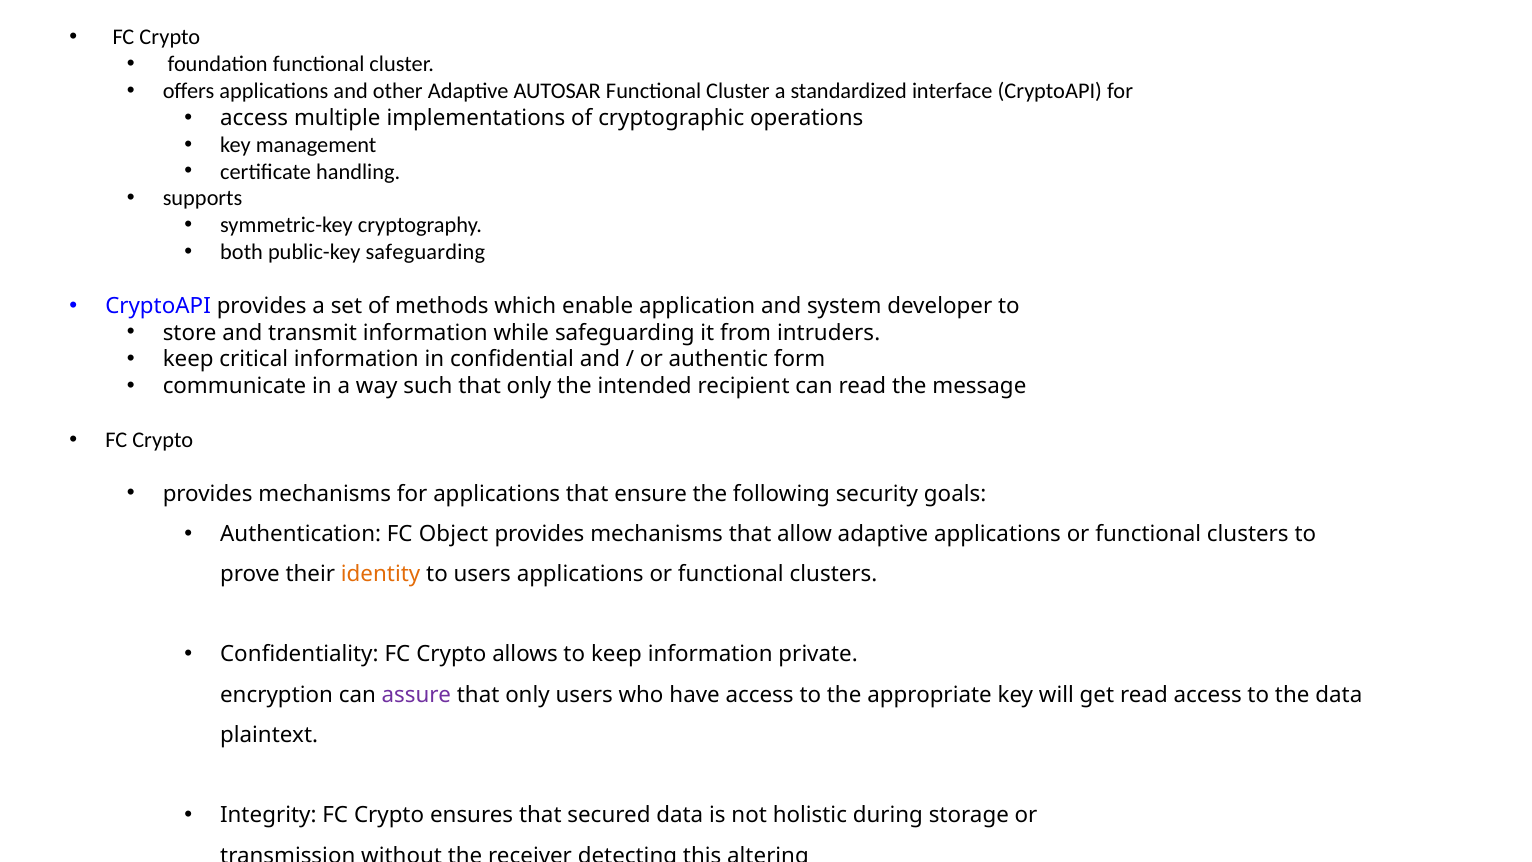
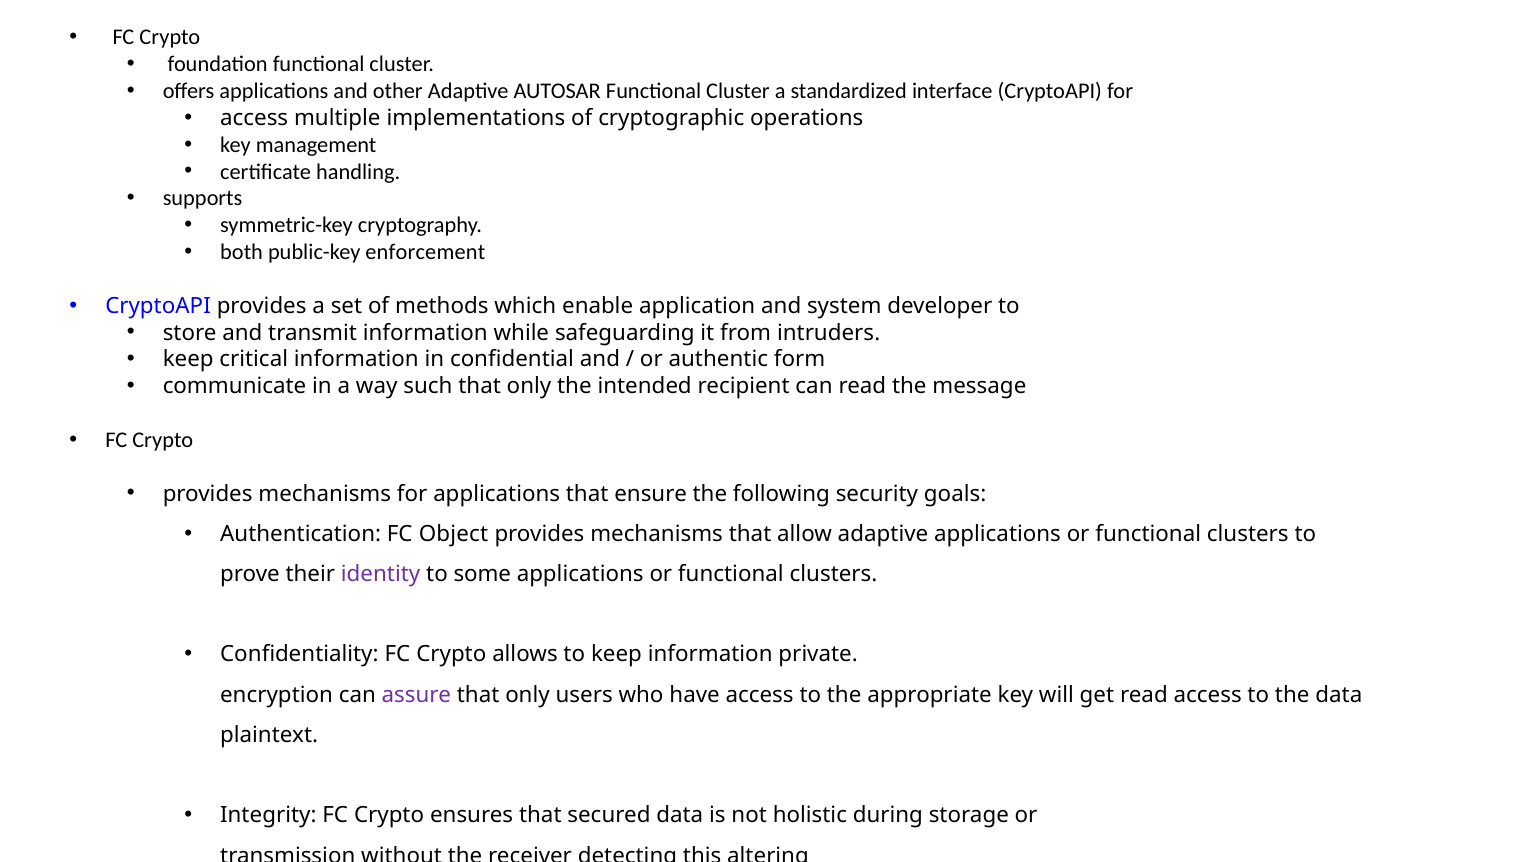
public-key safeguarding: safeguarding -> enforcement
identity colour: orange -> purple
to users: users -> some
